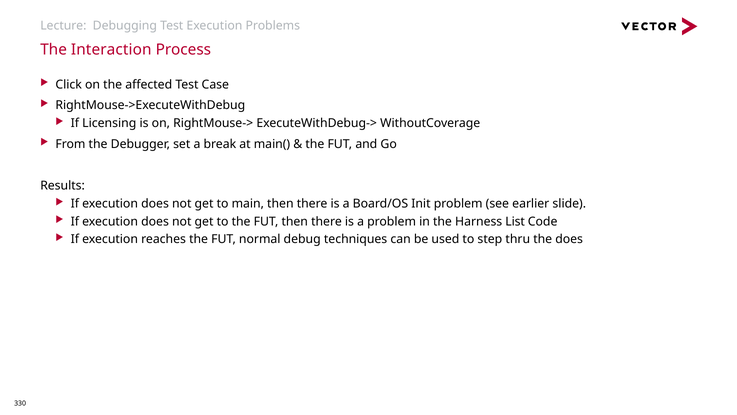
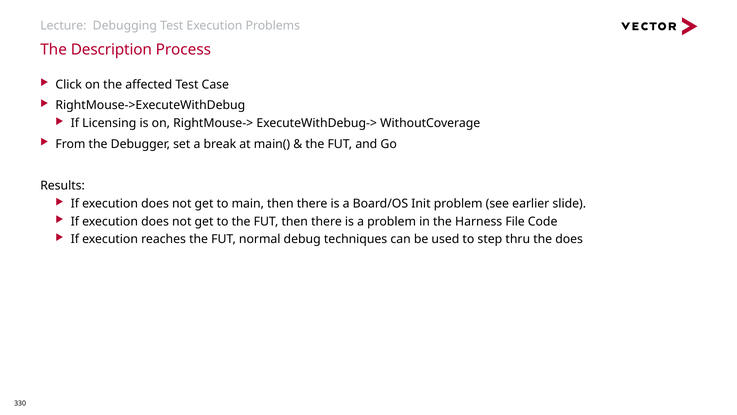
Interaction: Interaction -> Description
List: List -> File
